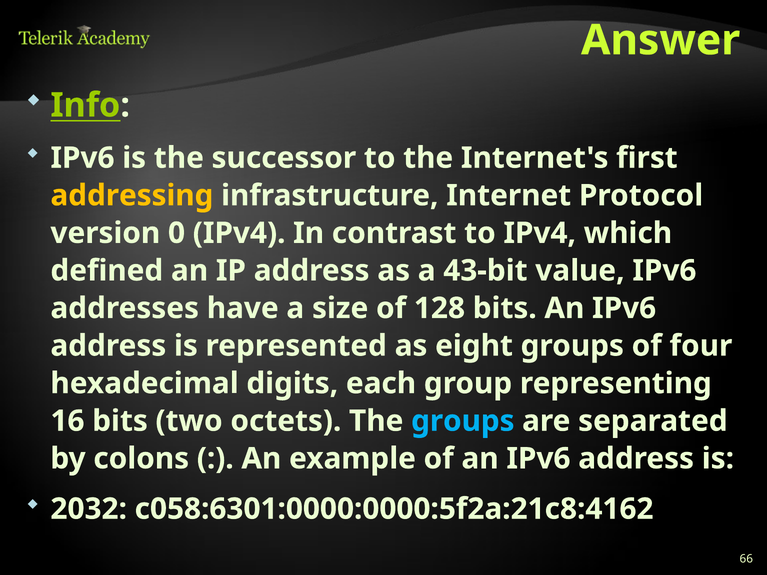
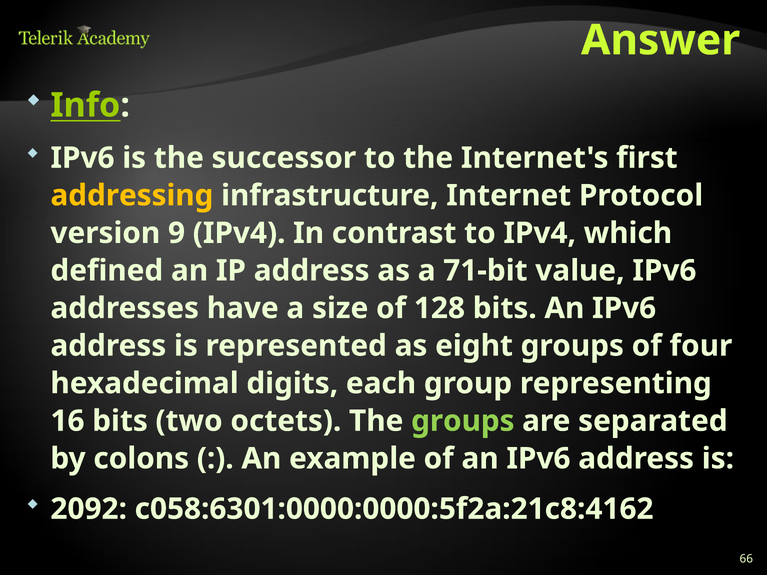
0: 0 -> 9
43-bit: 43-bit -> 71-bit
groups at (463, 421) colour: light blue -> light green
2032: 2032 -> 2092
